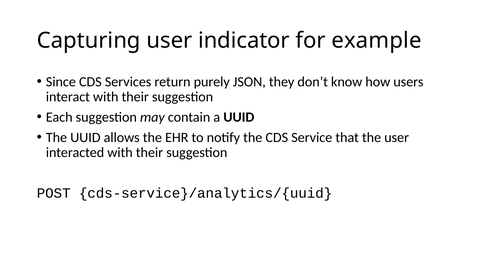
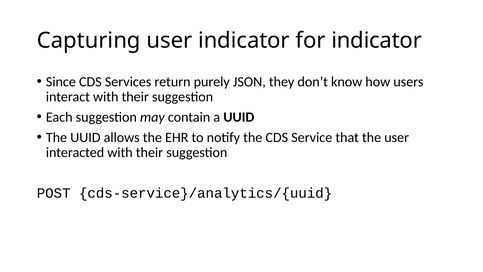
for example: example -> indicator
